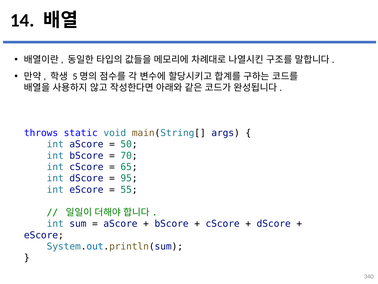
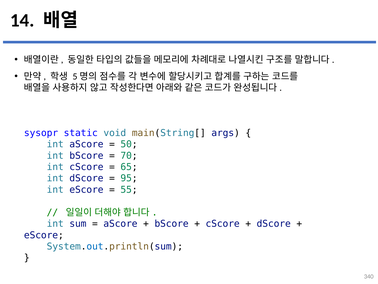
throws: throws -> sysopr
